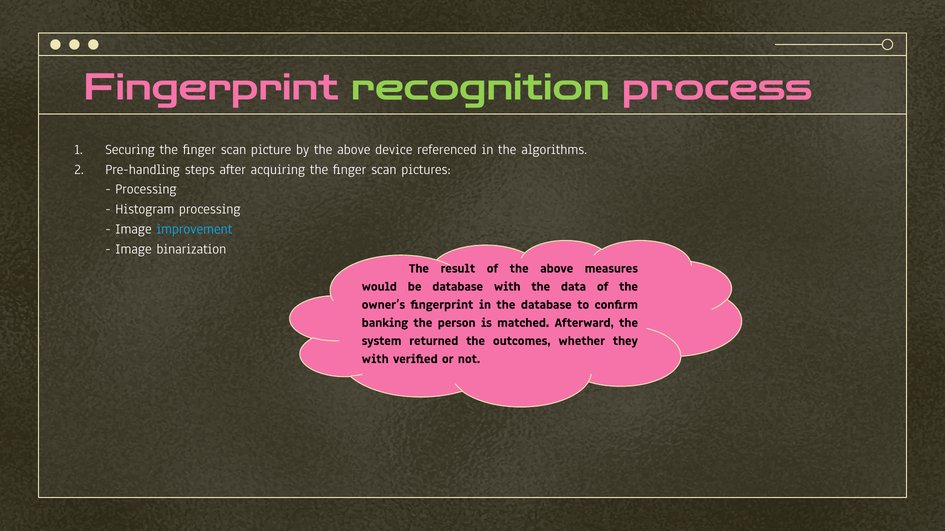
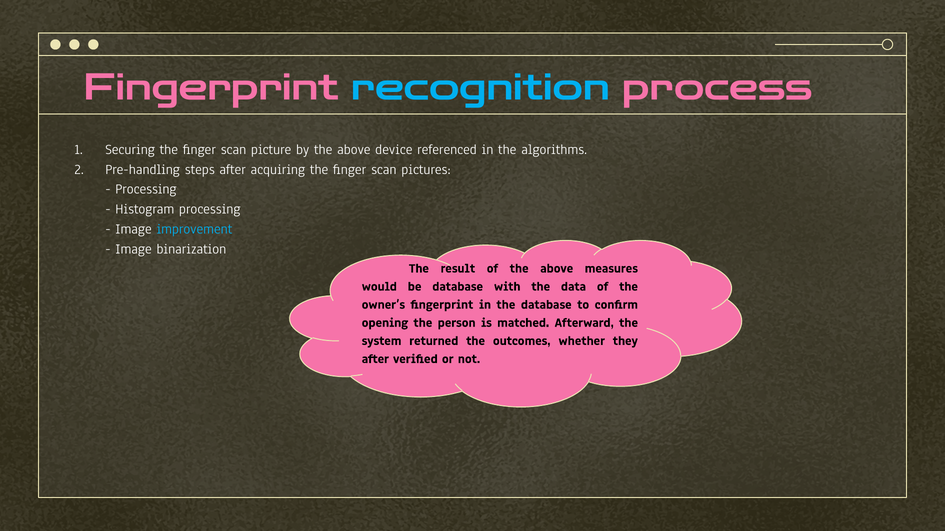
recognition colour: light green -> light blue
banking: banking -> opening
with at (375, 359): with -> after
